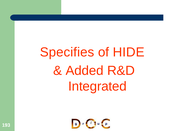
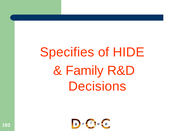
Added: Added -> Family
Integrated: Integrated -> Decisions
